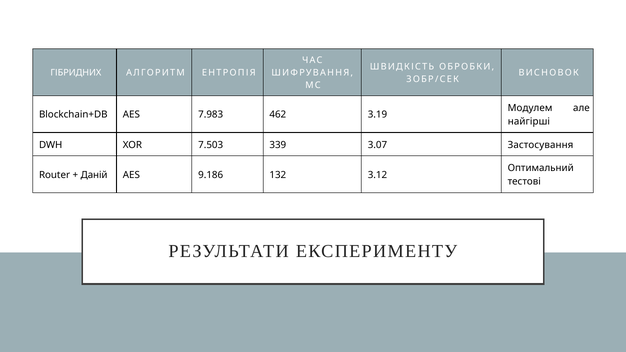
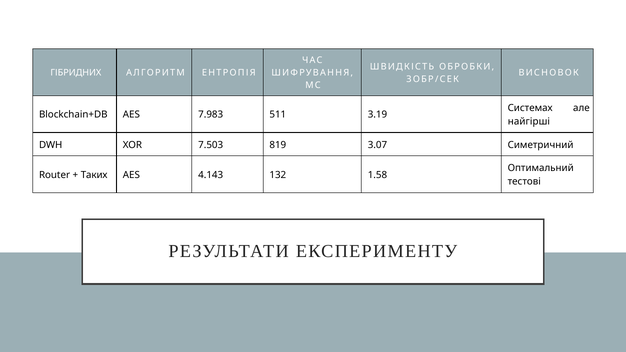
Модулем: Модулем -> Системах
462: 462 -> 511
339: 339 -> 819
Застосування: Застосування -> Симетричний
Даній: Даній -> Таких
9.186: 9.186 -> 4.143
3.12: 3.12 -> 1.58
